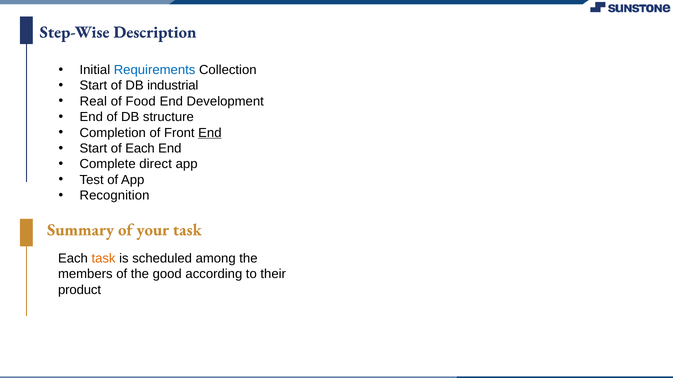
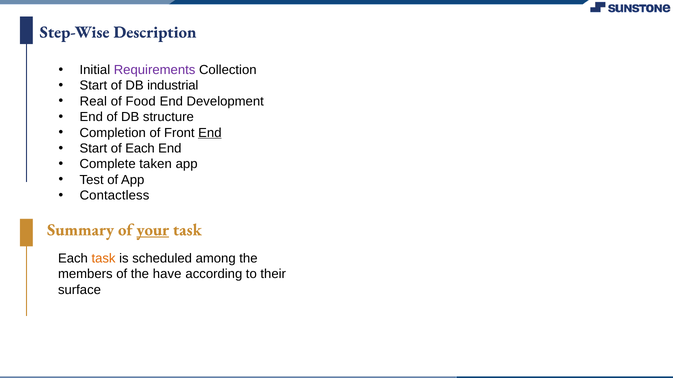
Requirements colour: blue -> purple
direct: direct -> taken
Recognition: Recognition -> Contactless
your underline: none -> present
good: good -> have
product: product -> surface
